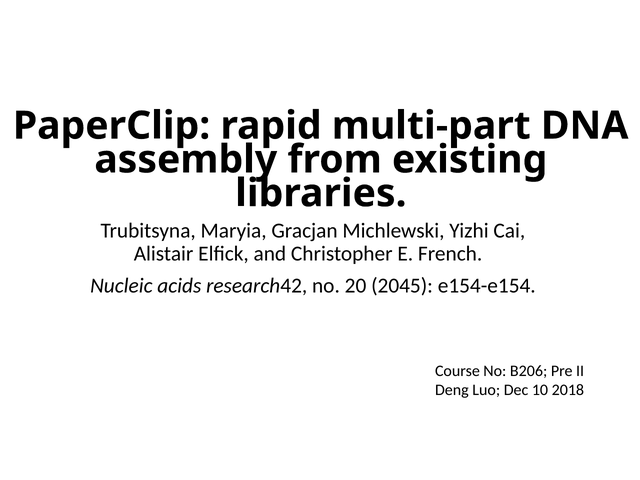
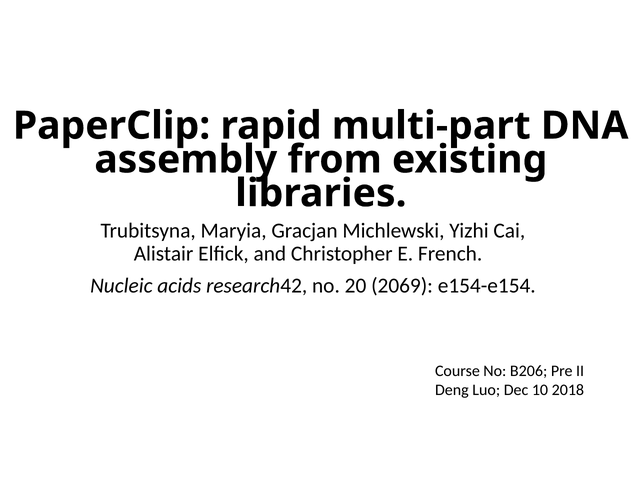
2045: 2045 -> 2069
